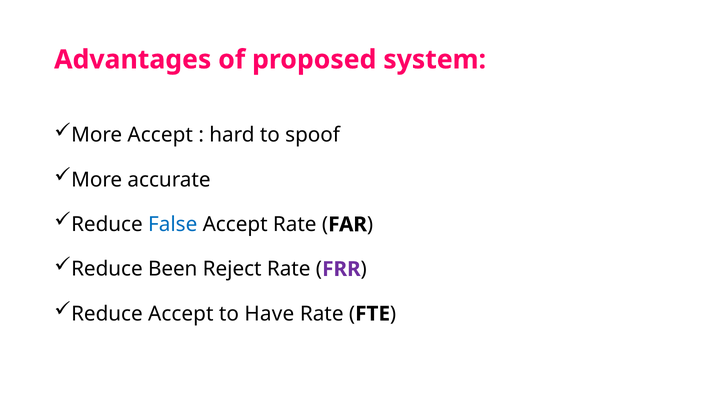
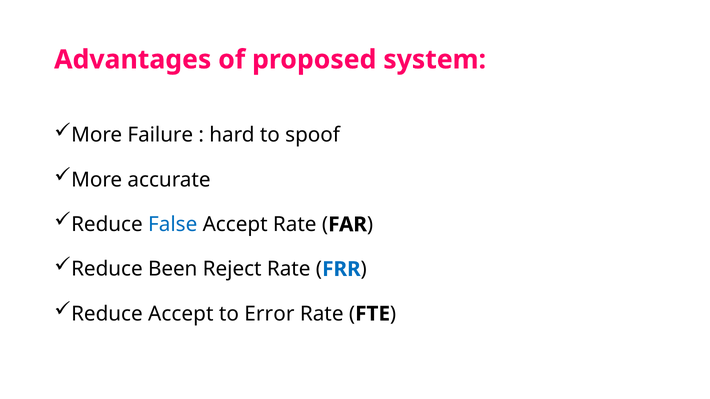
More Accept: Accept -> Failure
FRR colour: purple -> blue
Have: Have -> Error
